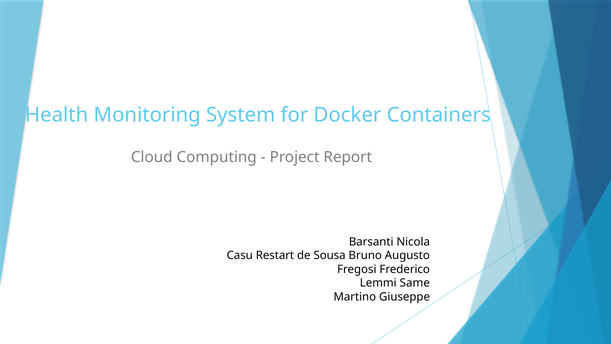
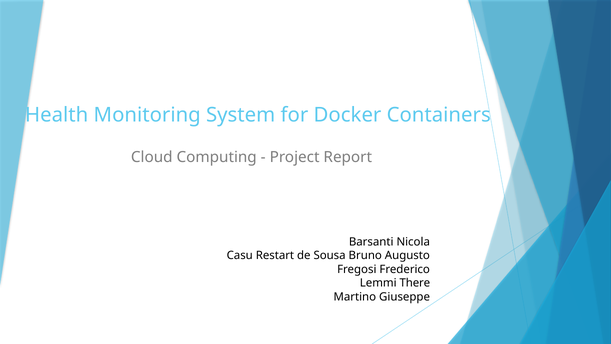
Same: Same -> There
